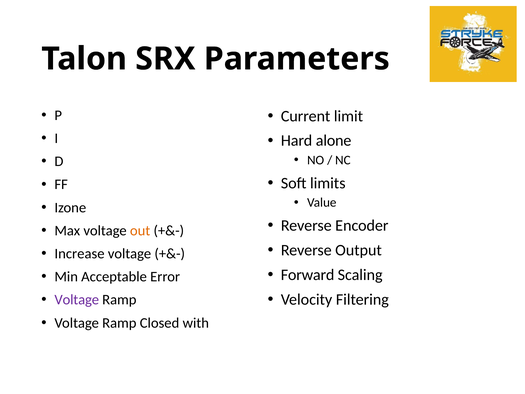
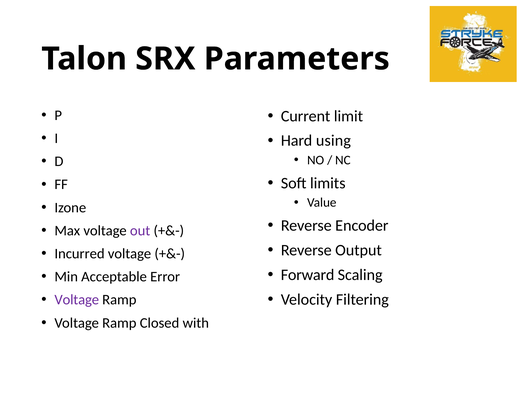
alone: alone -> using
out colour: orange -> purple
Increase: Increase -> Incurred
